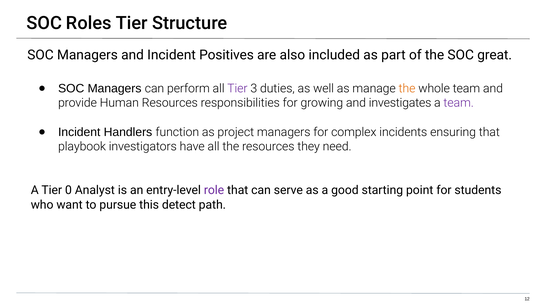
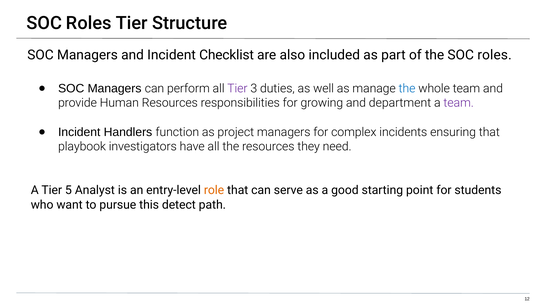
Positives: Positives -> Checklist
the SOC great: great -> roles
the at (407, 88) colour: orange -> blue
investigates: investigates -> department
0: 0 -> 5
role colour: purple -> orange
